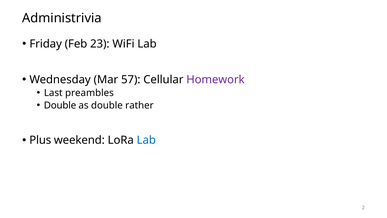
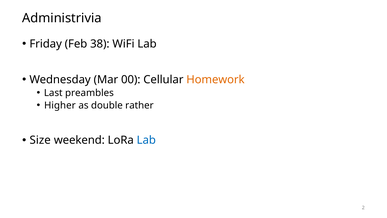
23: 23 -> 38
57: 57 -> 00
Homework colour: purple -> orange
Double at (60, 105): Double -> Higher
Plus: Plus -> Size
